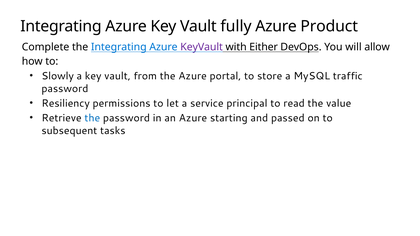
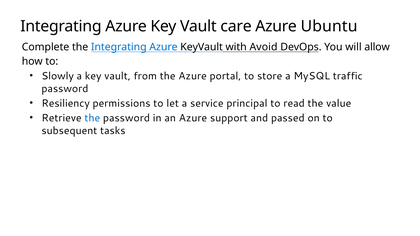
fully: fully -> care
Product: Product -> Ubuntu
KeyVault colour: purple -> black
Either: Either -> Avoid
starting: starting -> support
